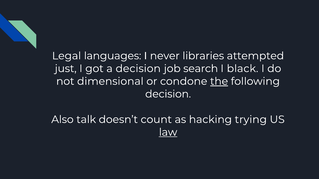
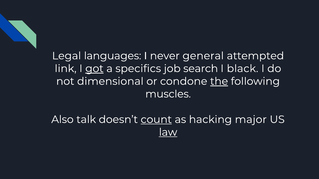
libraries: libraries -> general
just: just -> link
got underline: none -> present
a decision: decision -> specifics
decision at (168, 94): decision -> muscles
count underline: none -> present
trying: trying -> major
